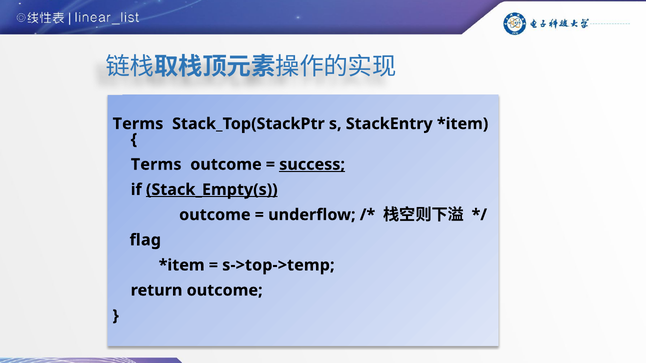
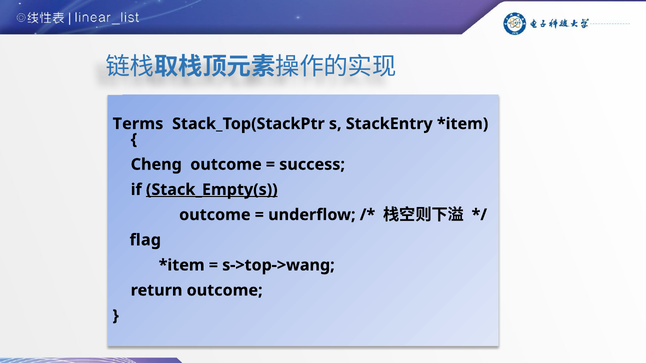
Terms at (156, 165): Terms -> Cheng
success underline: present -> none
s->top->temp: s->top->temp -> s->top->wang
